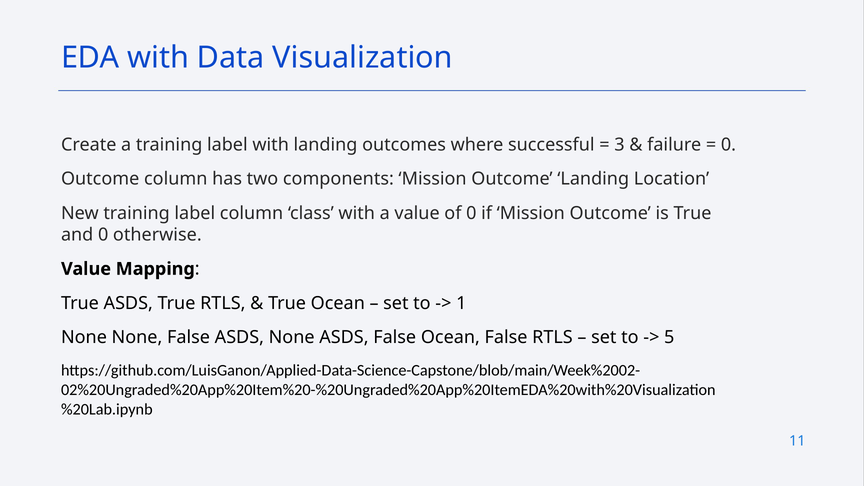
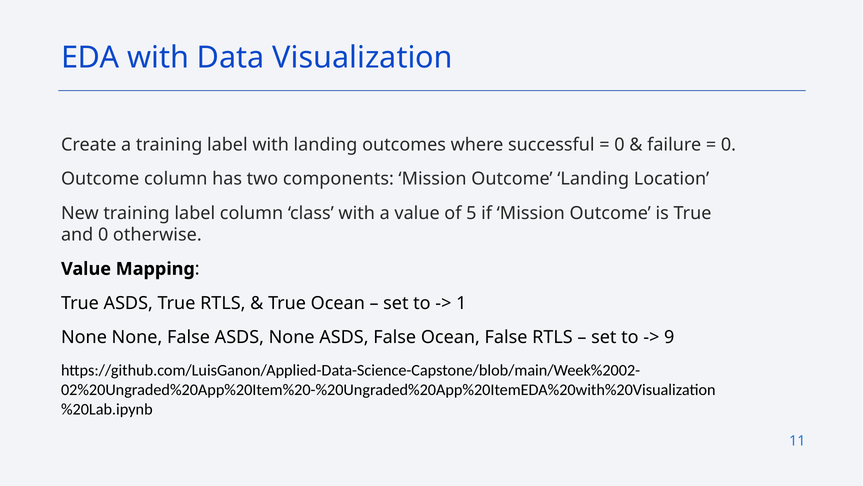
3 at (620, 145): 3 -> 0
of 0: 0 -> 5
5: 5 -> 9
